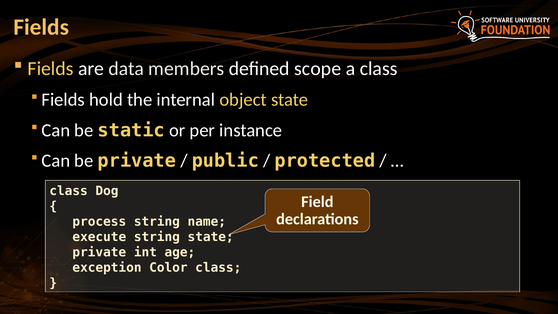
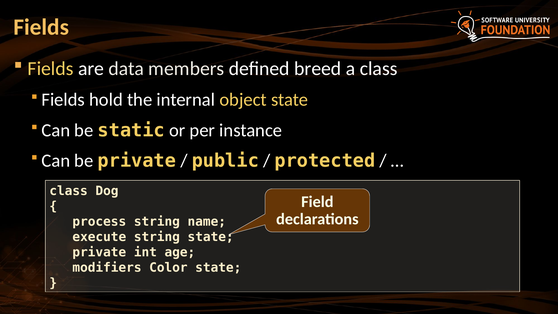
scope: scope -> breed
exception: exception -> modifiers
Color class: class -> state
